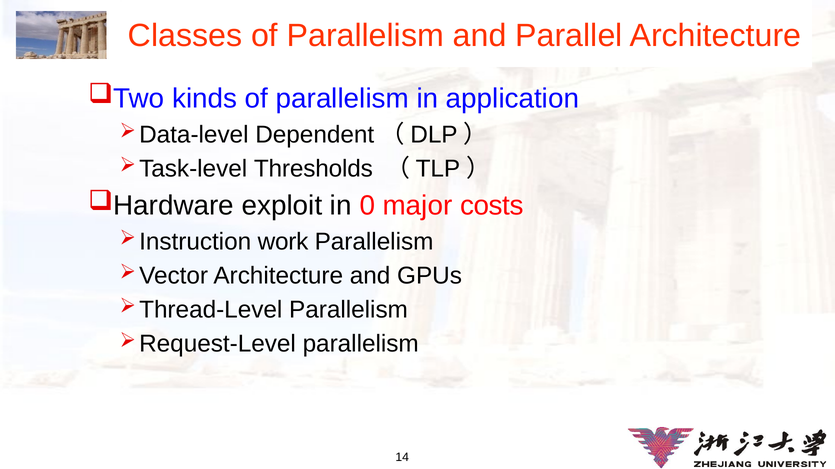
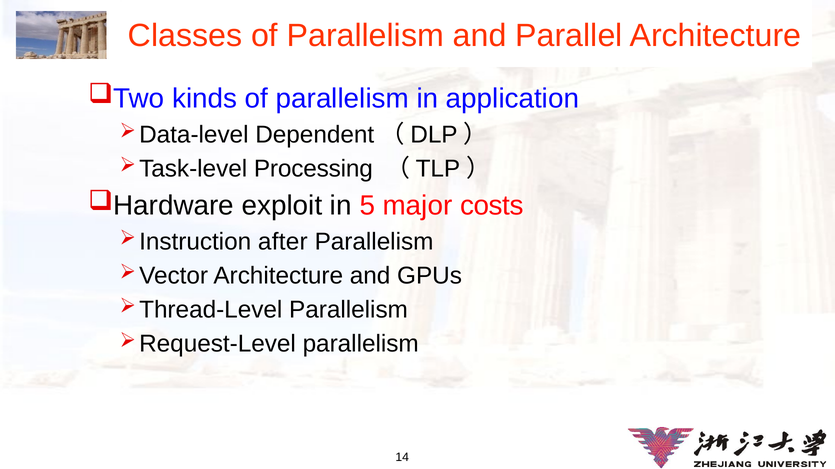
Thresholds: Thresholds -> Processing
0: 0 -> 5
work: work -> after
